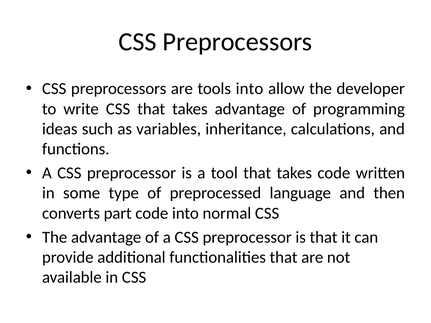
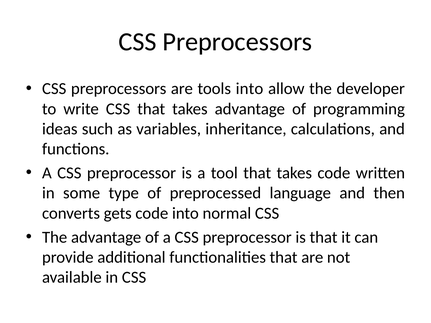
part: part -> gets
